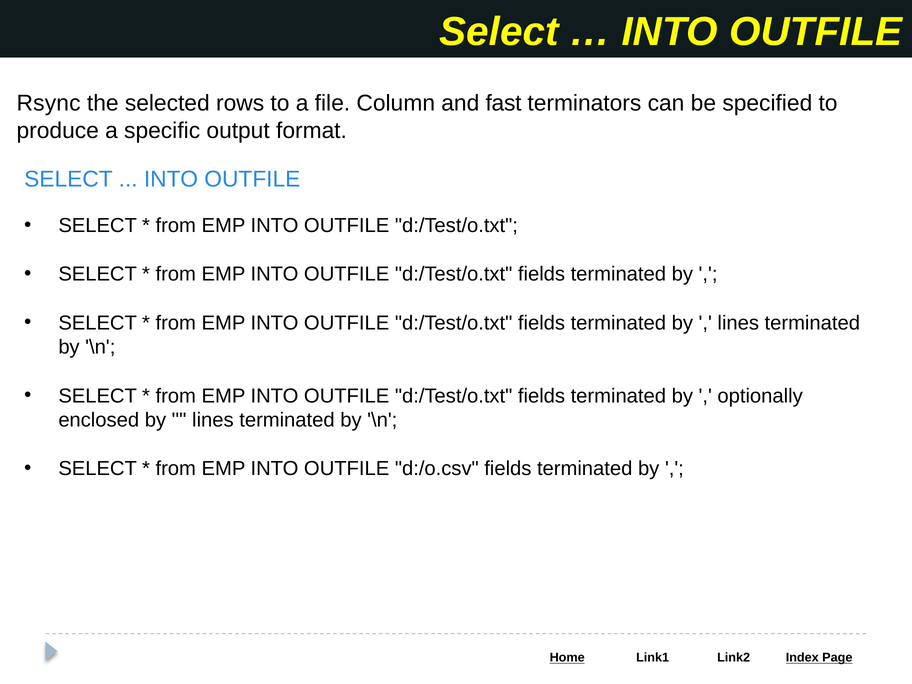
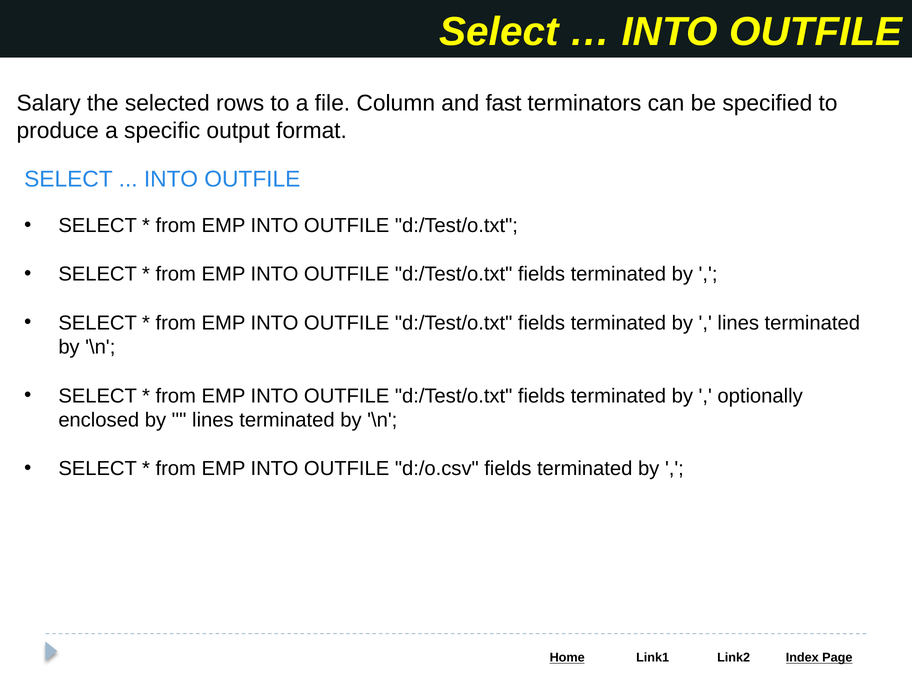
Rsync: Rsync -> Salary
